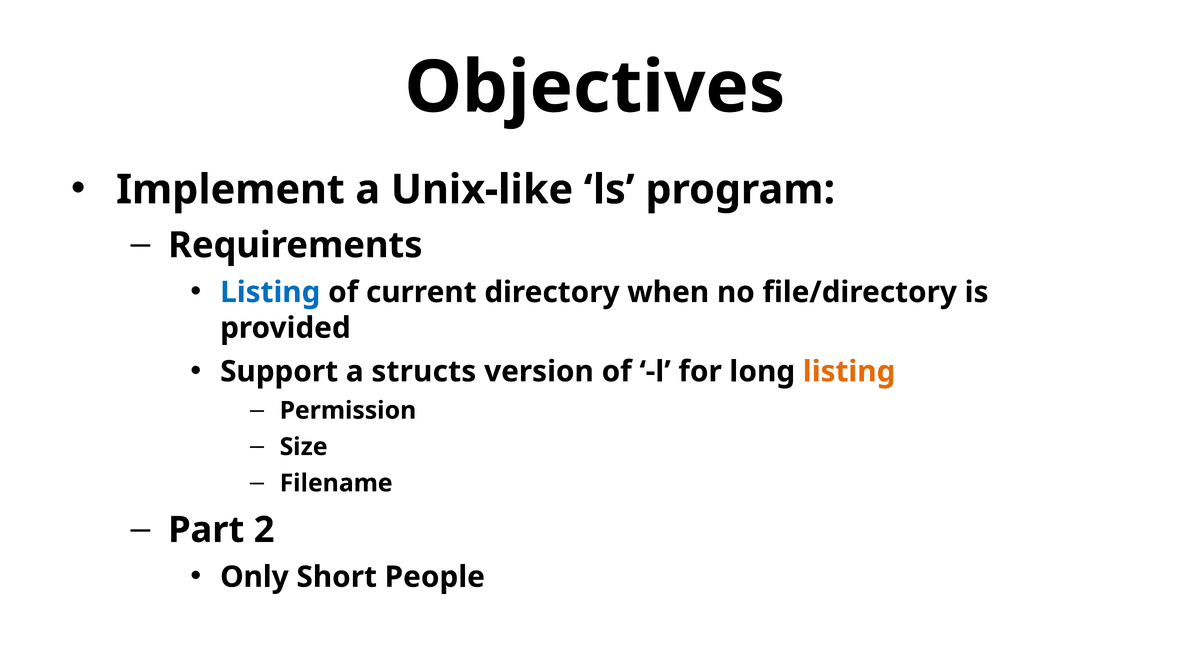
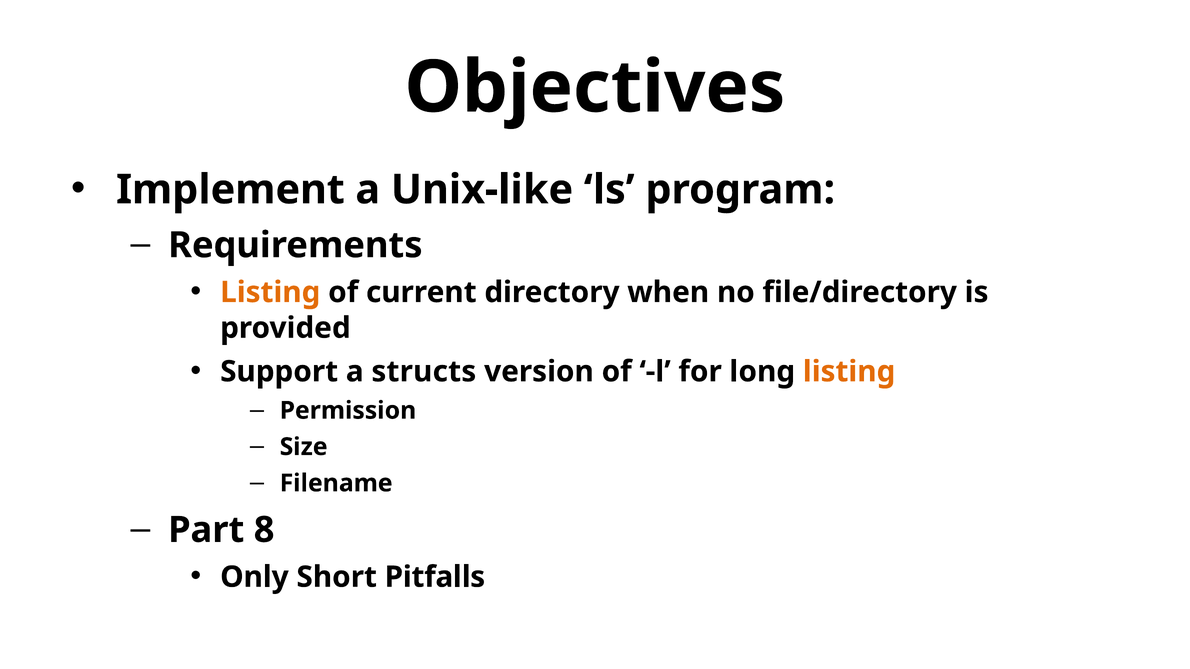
Listing at (270, 292) colour: blue -> orange
2: 2 -> 8
People: People -> Pitfalls
